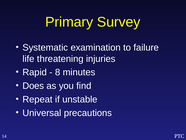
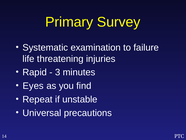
8: 8 -> 3
Does: Does -> Eyes
